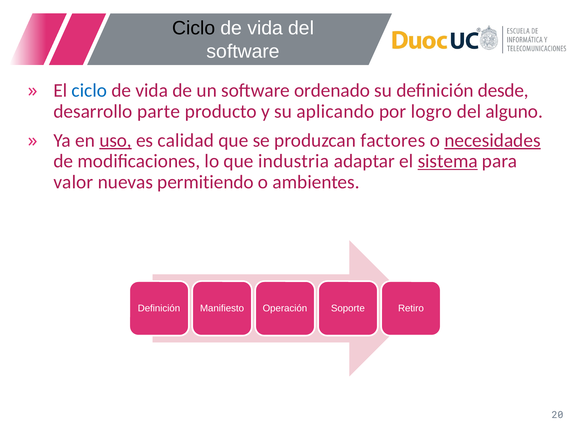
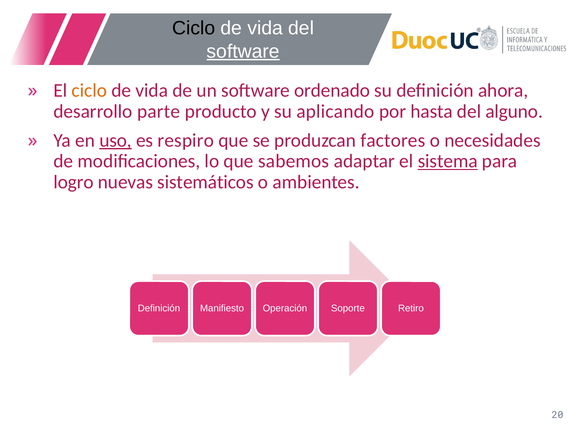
software at (243, 51) underline: none -> present
ciclo at (89, 91) colour: blue -> orange
desde: desde -> ahora
logro: logro -> hasta
calidad: calidad -> respiro
necesidades underline: present -> none
industria: industria -> sabemos
valor: valor -> logro
permitiendo: permitiendo -> sistemáticos
